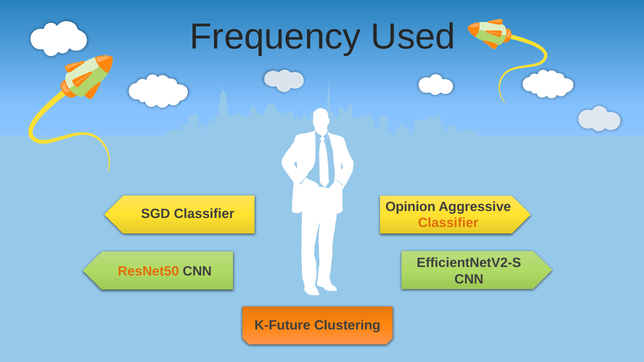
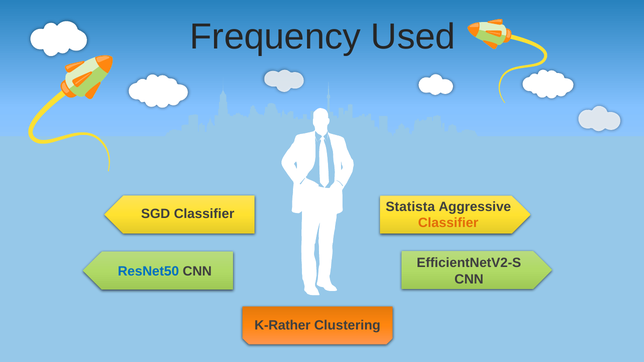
Opinion: Opinion -> Statista
ResNet50 colour: orange -> blue
K-Future: K-Future -> K-Rather
